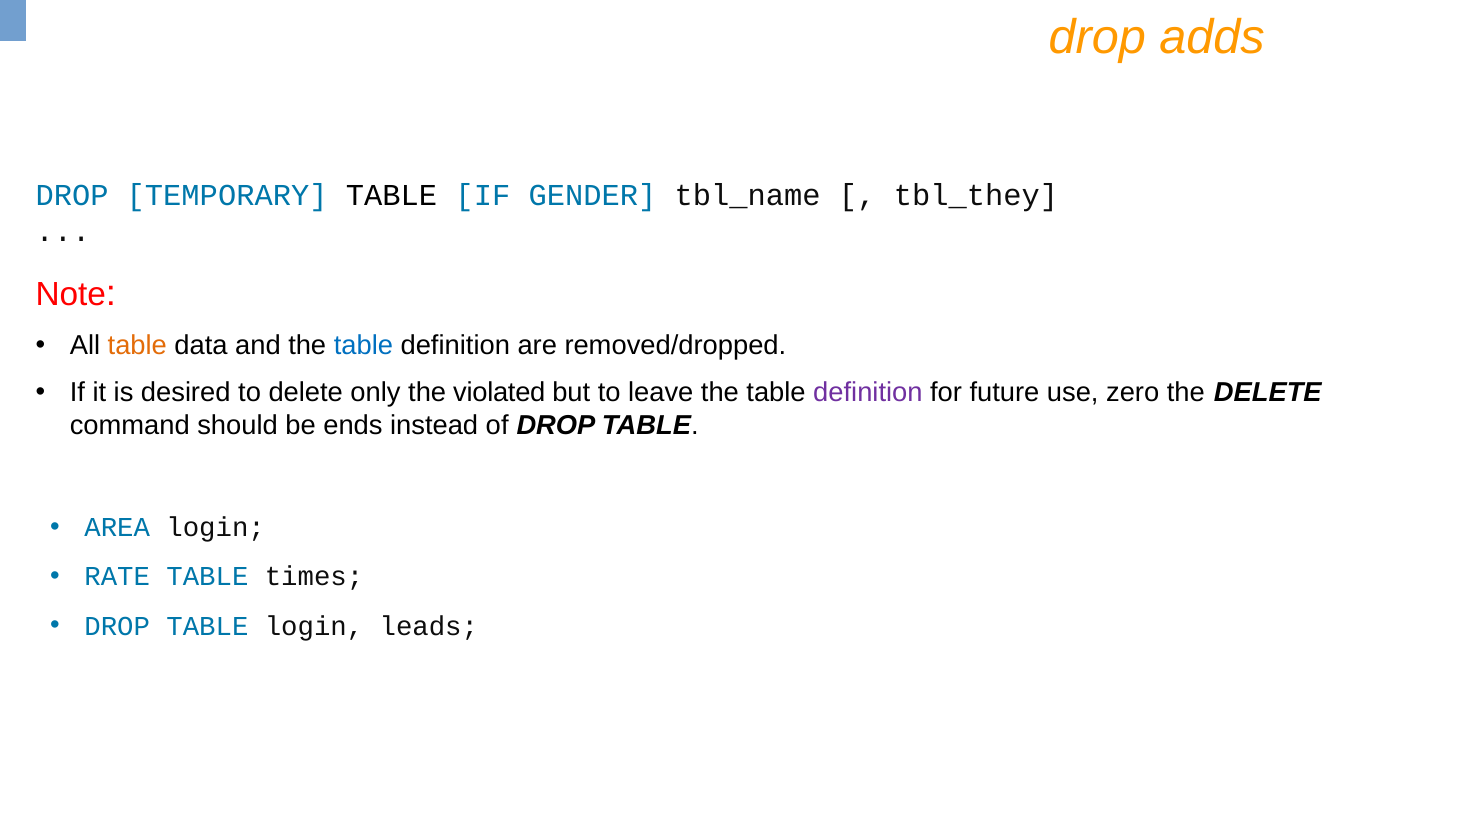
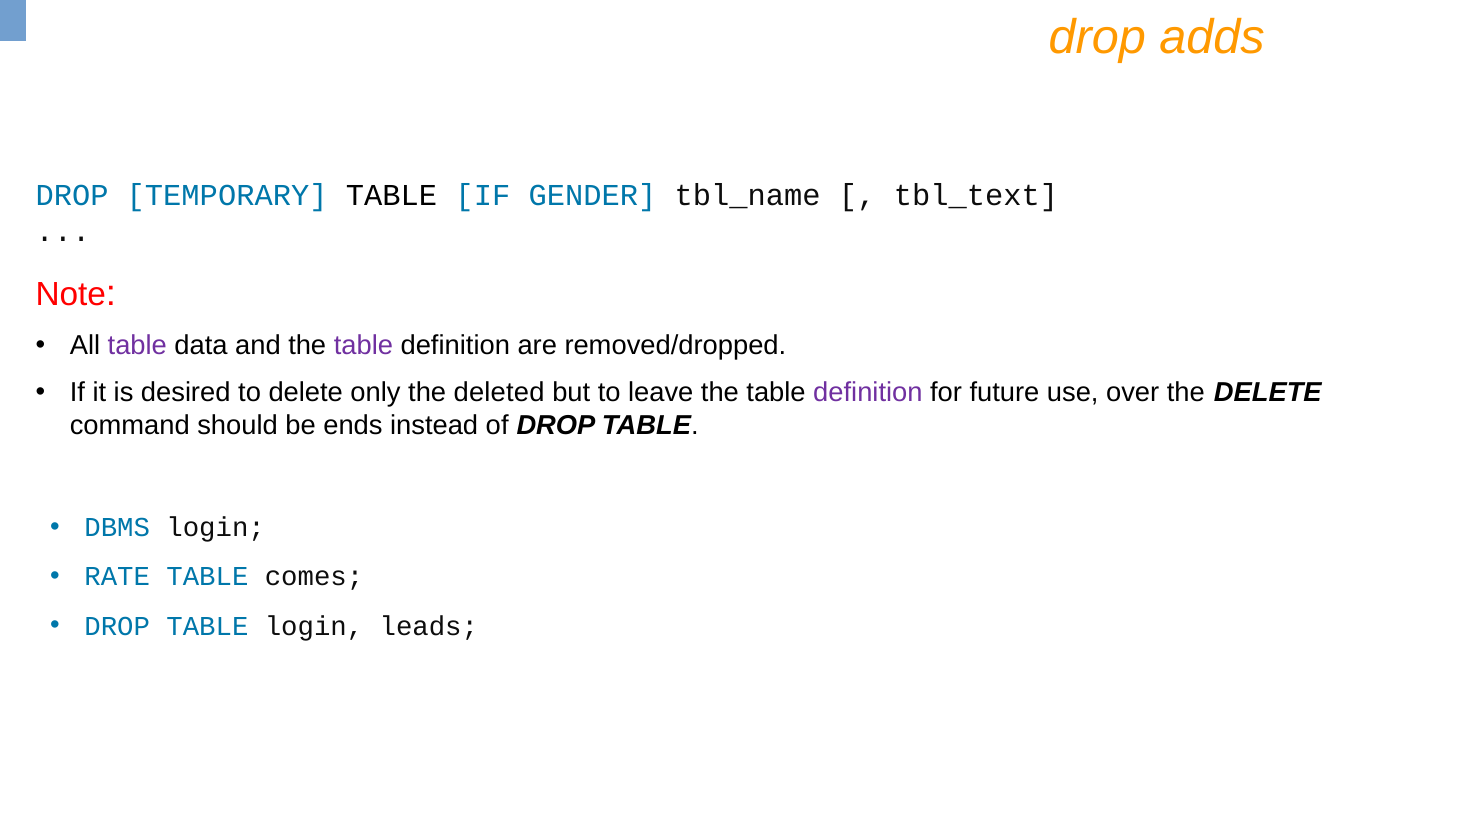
tbl_they: tbl_they -> tbl_text
table at (137, 346) colour: orange -> purple
table at (363, 346) colour: blue -> purple
violated: violated -> deleted
zero: zero -> over
AREA: AREA -> DBMS
times: times -> comes
